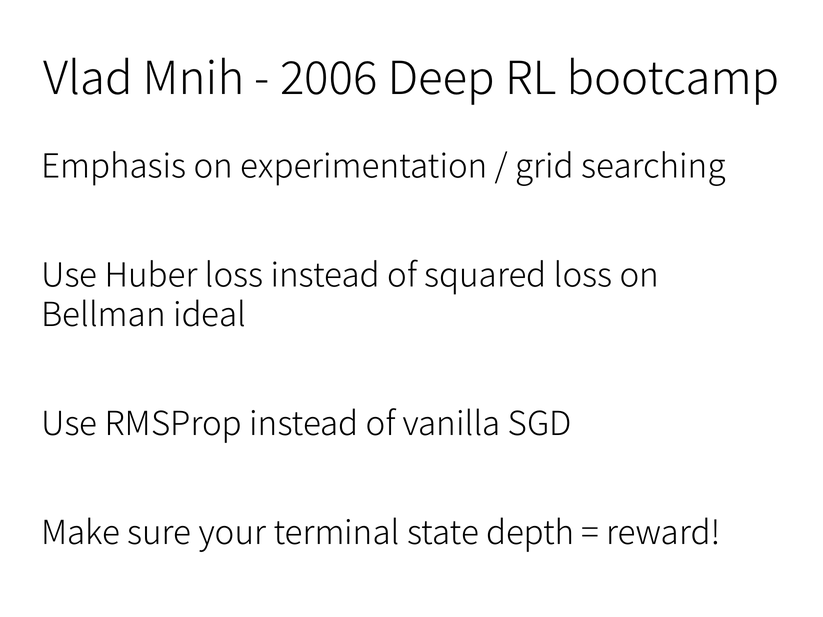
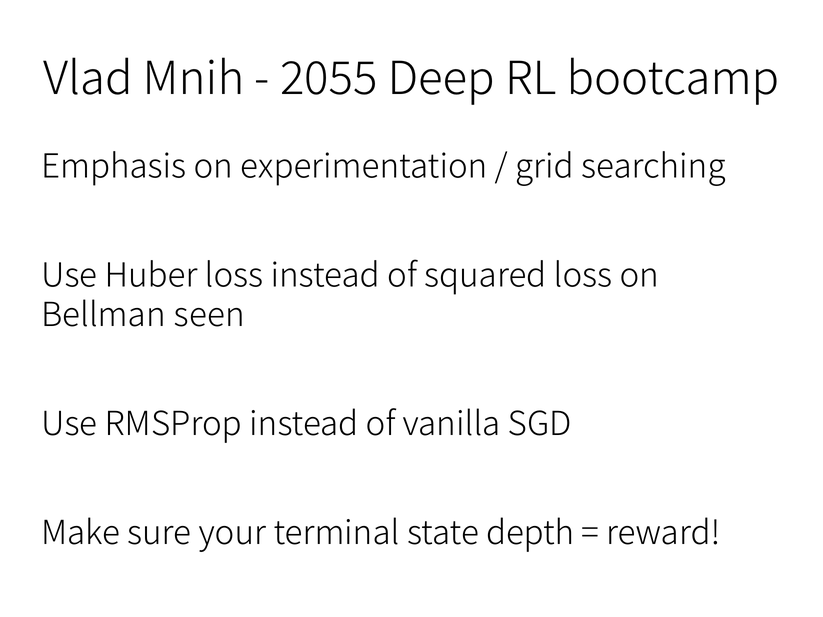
2006: 2006 -> 2055
ideal: ideal -> seen
